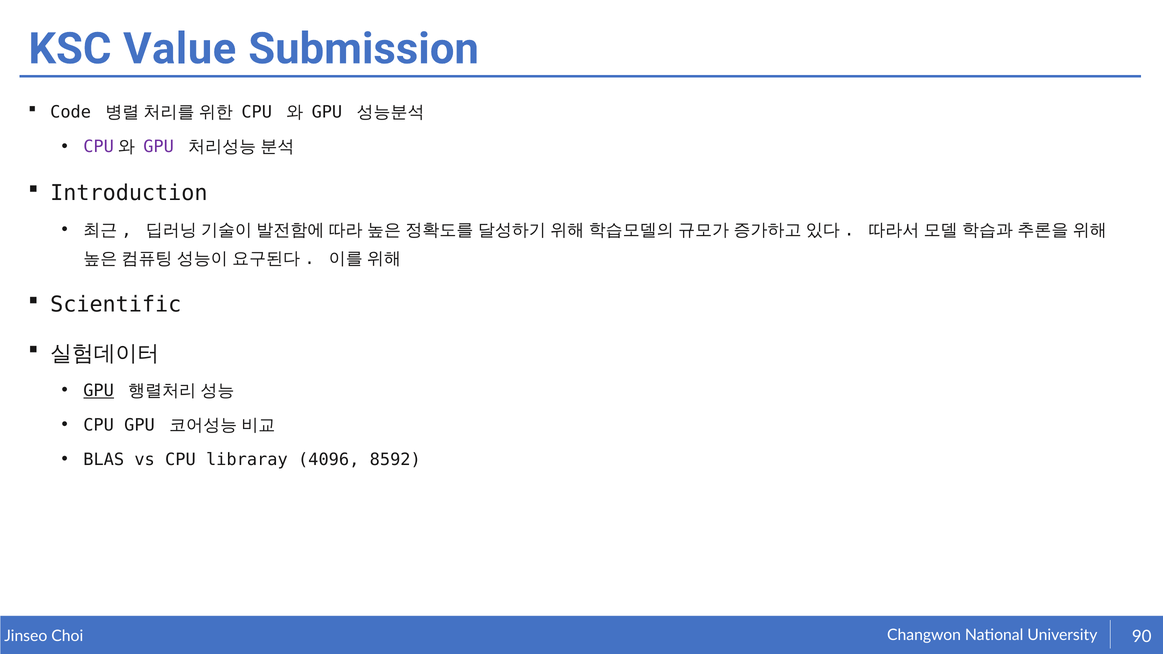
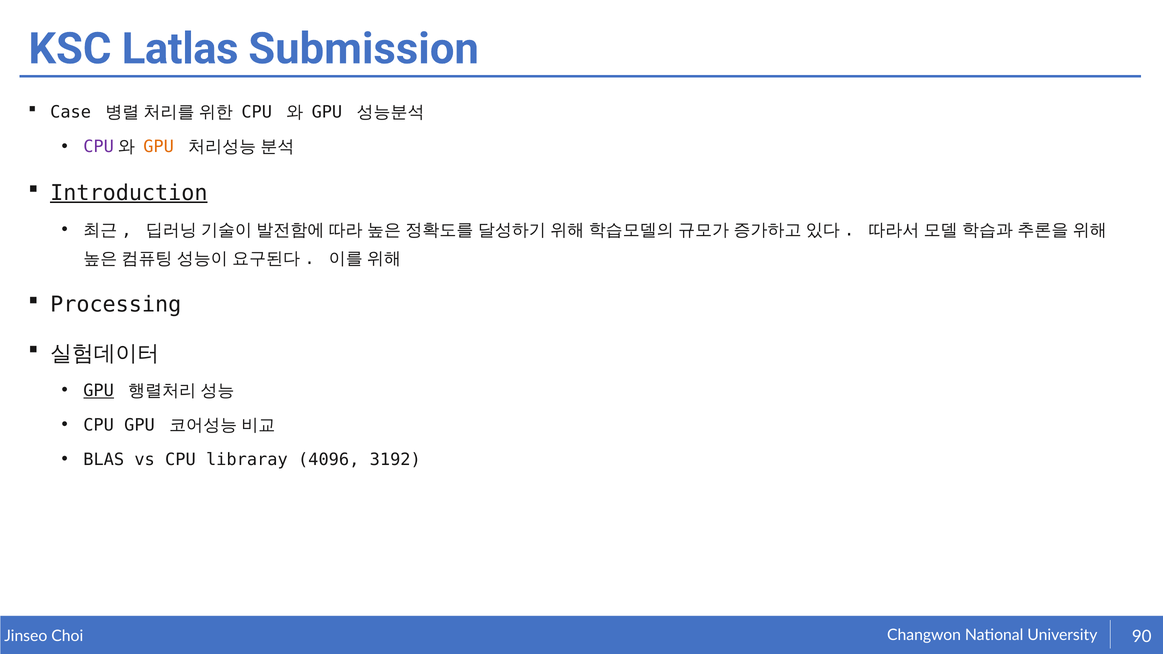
Value: Value -> Latlas
Code: Code -> Case
GPU at (159, 147) colour: purple -> orange
Introduction underline: none -> present
Scientific: Scientific -> Processing
8592: 8592 -> 3192
